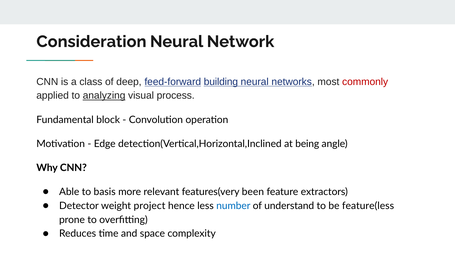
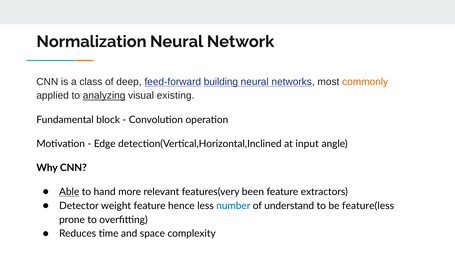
Consideration: Consideration -> Normalization
commonly colour: red -> orange
process: process -> existing
being: being -> input
Able underline: none -> present
basis: basis -> hand
weight project: project -> feature
